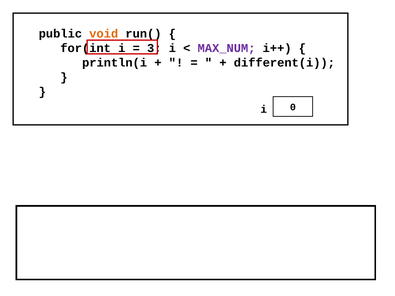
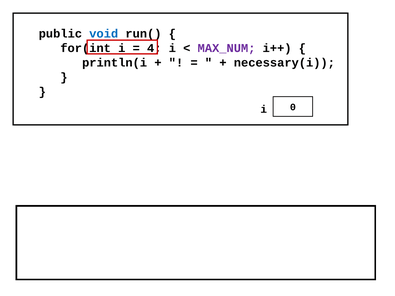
void colour: orange -> blue
3: 3 -> 4
different(i: different(i -> necessary(i
